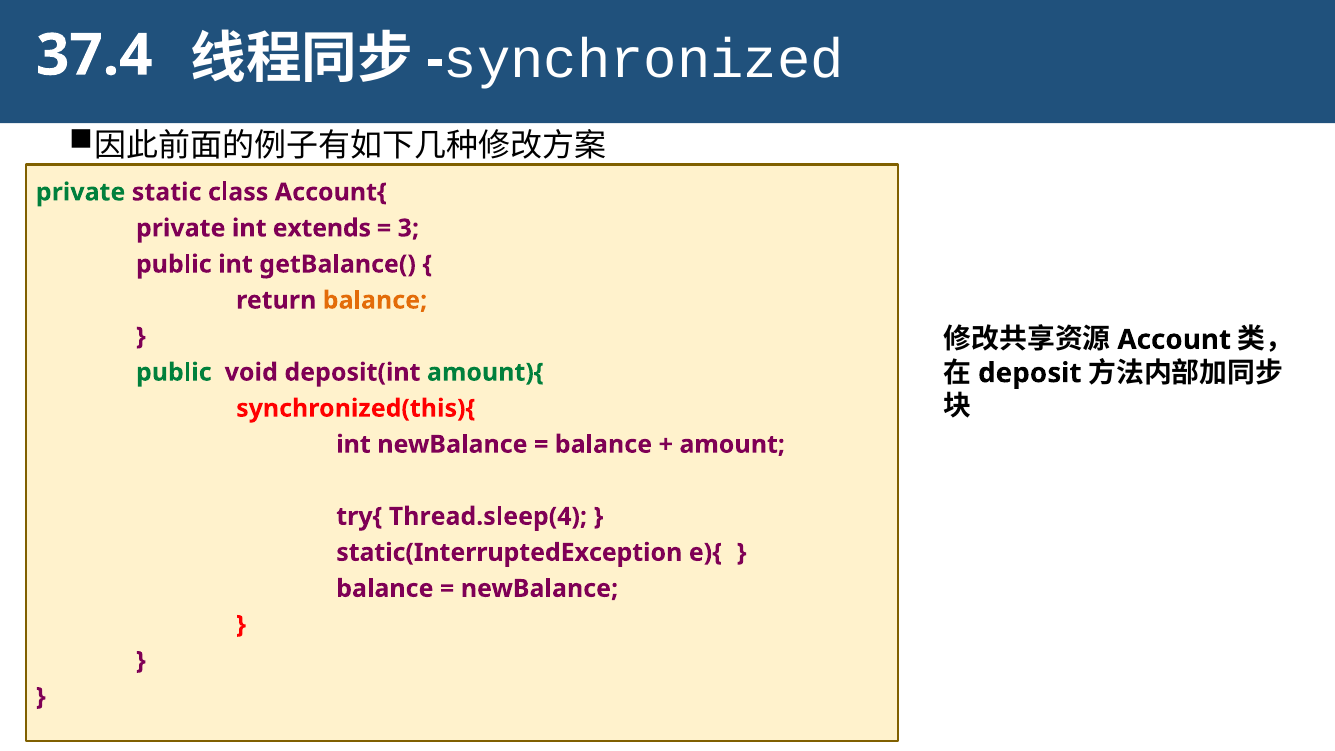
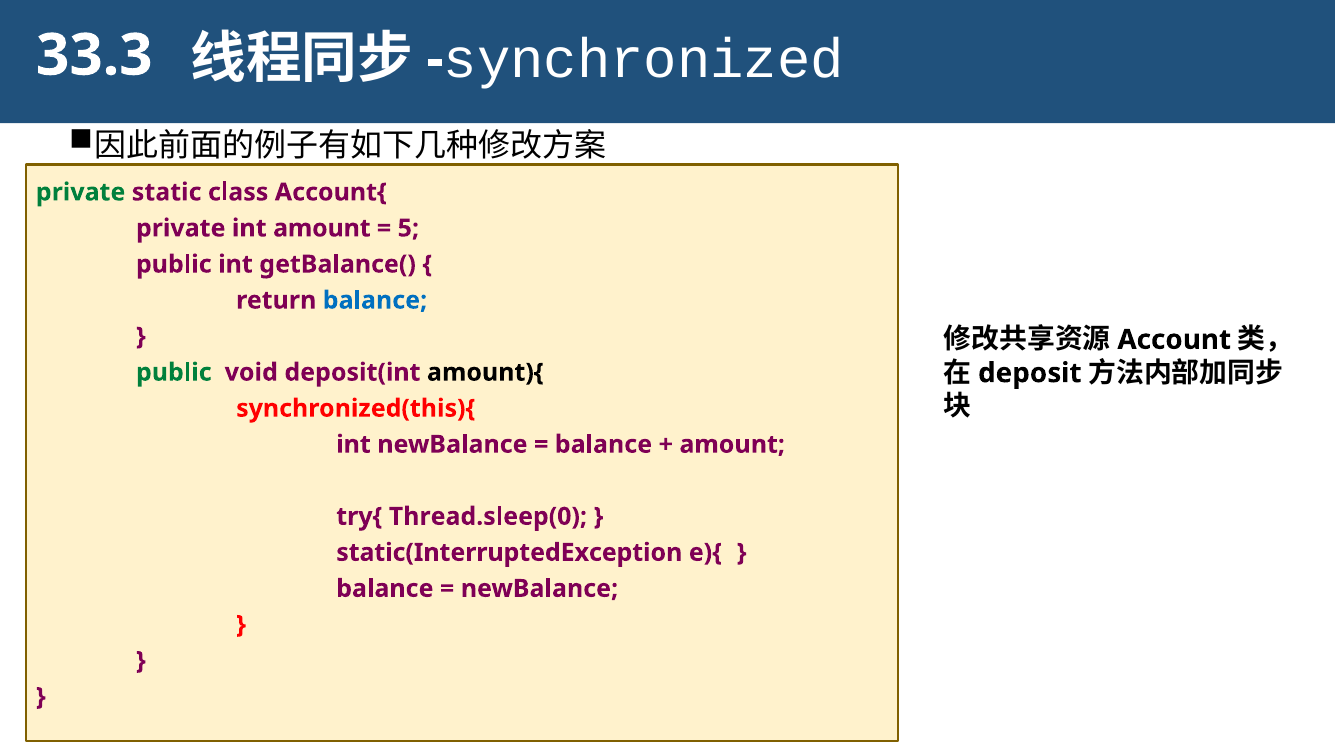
37.4: 37.4 -> 33.3
int extends: extends -> amount
3: 3 -> 5
balance at (375, 300) colour: orange -> blue
amount){ colour: green -> black
Thread.sleep(4: Thread.sleep(4 -> Thread.sleep(0
